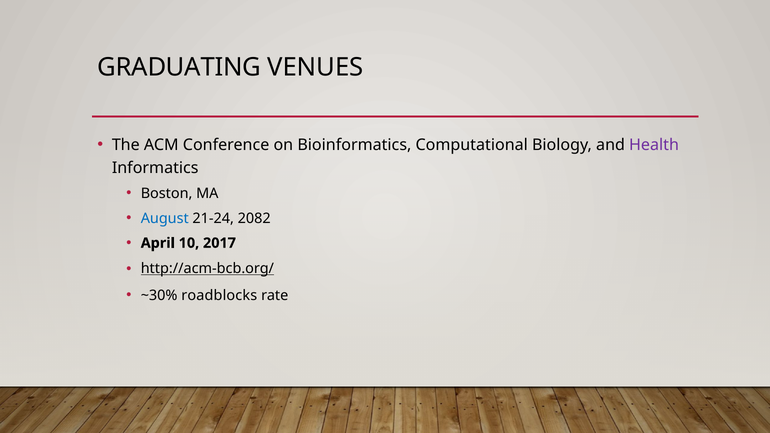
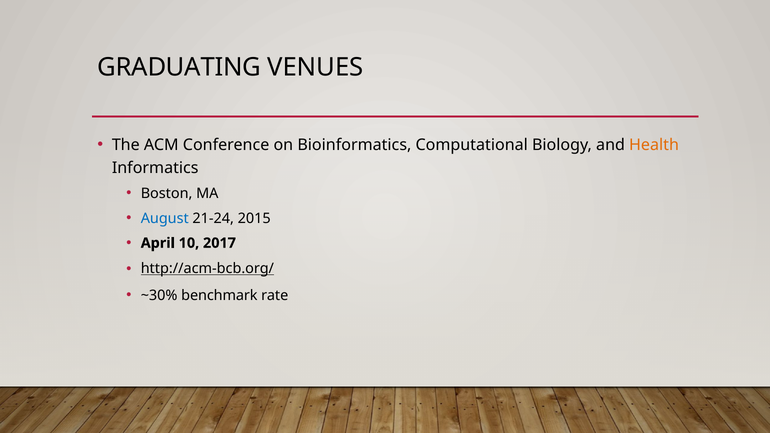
Health colour: purple -> orange
2082: 2082 -> 2015
roadblocks: roadblocks -> benchmark
